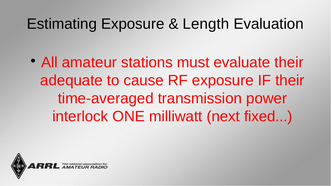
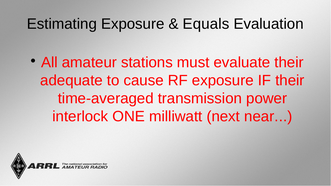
Length: Length -> Equals
fixed: fixed -> near
